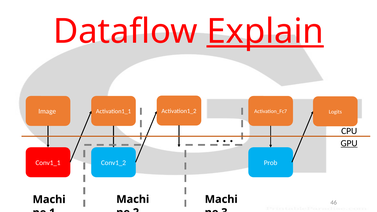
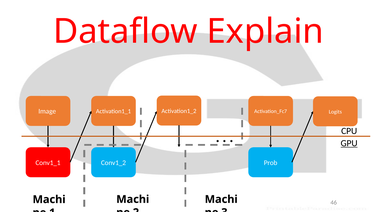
Explain underline: present -> none
